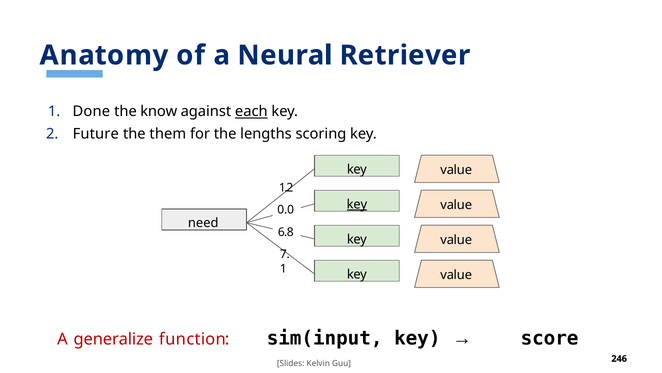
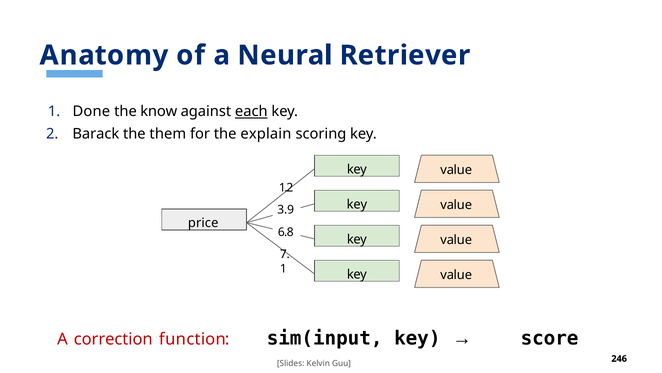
Future: Future -> Barack
lengths: lengths -> explain
key at (357, 204) underline: present -> none
0.0: 0.0 -> 3.9
need: need -> price
generalize: generalize -> correction
